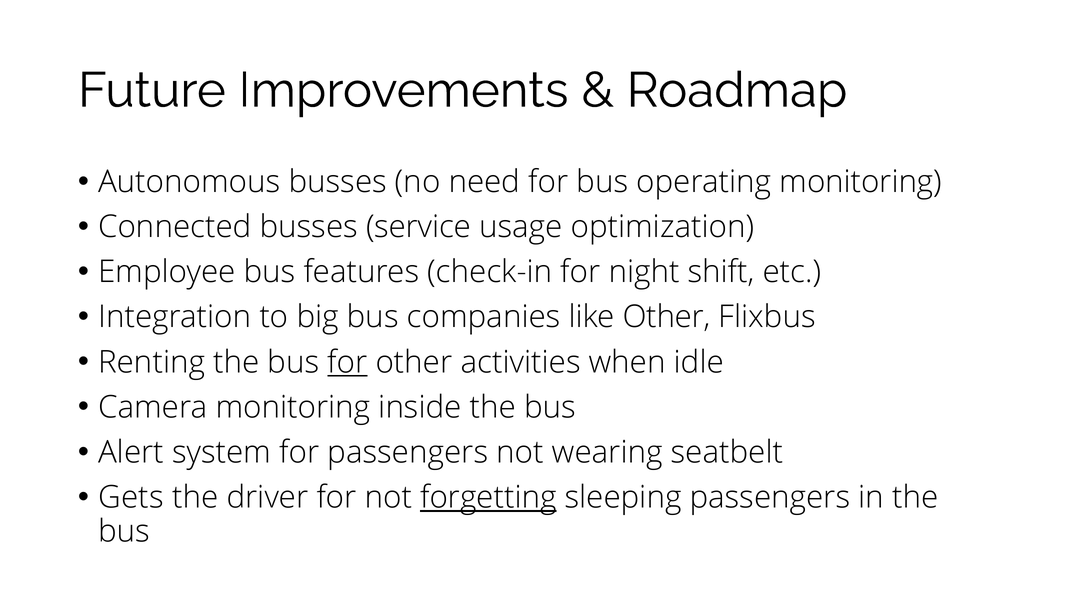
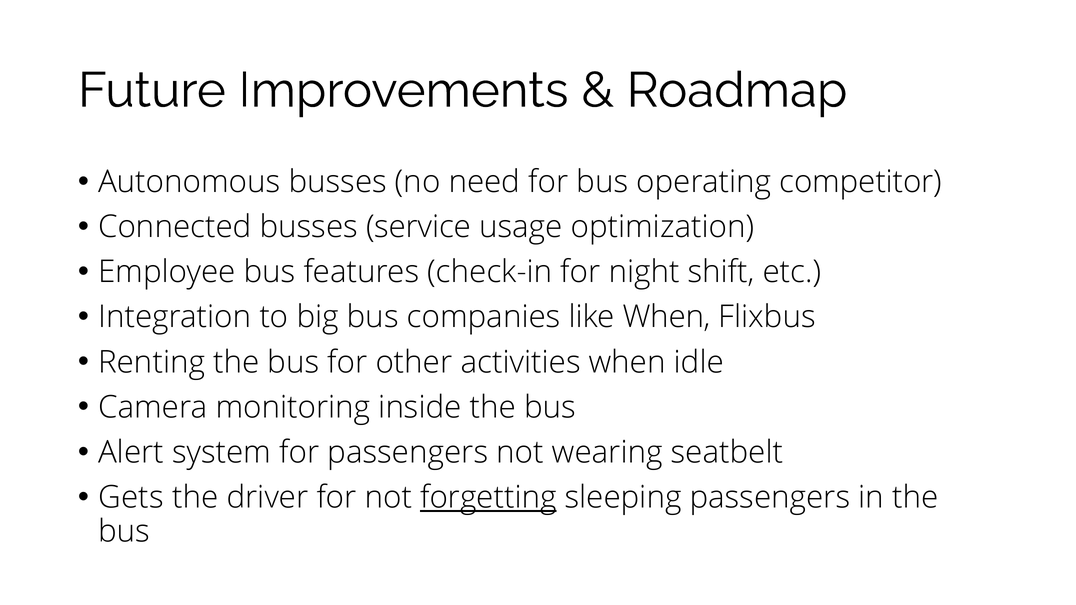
operating monitoring: monitoring -> competitor
like Other: Other -> When
for at (347, 362) underline: present -> none
